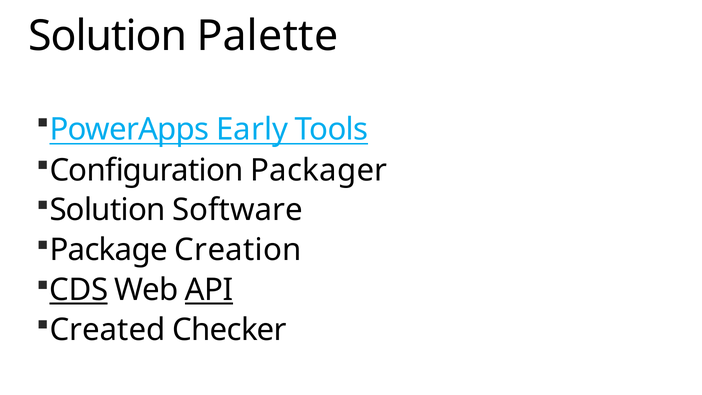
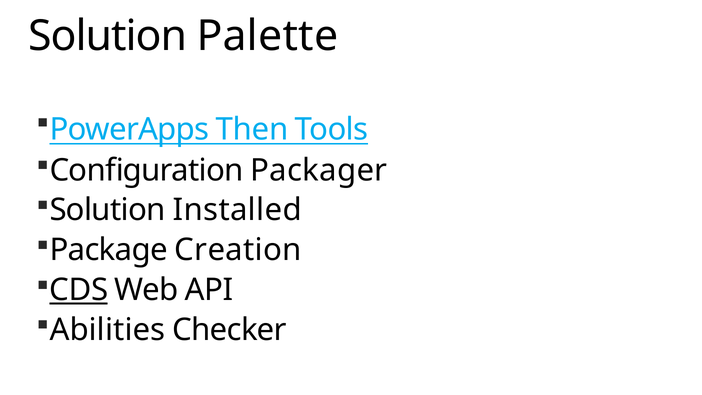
Early: Early -> Then
Software: Software -> Installed
API underline: present -> none
Created: Created -> Abilities
